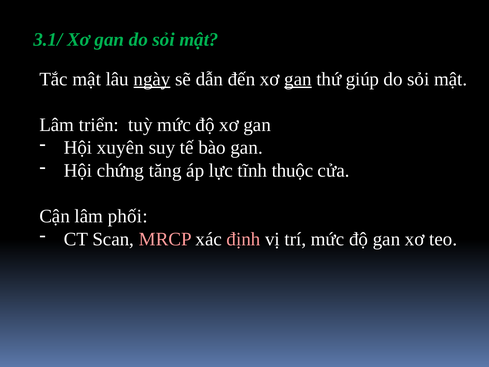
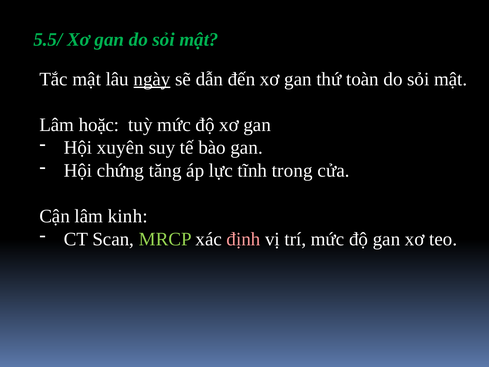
3.1/: 3.1/ -> 5.5/
gan at (298, 79) underline: present -> none
giúp: giúp -> toàn
triển: triển -> hoặc
thuộc: thuộc -> trong
phối: phối -> kinh
MRCP colour: pink -> light green
